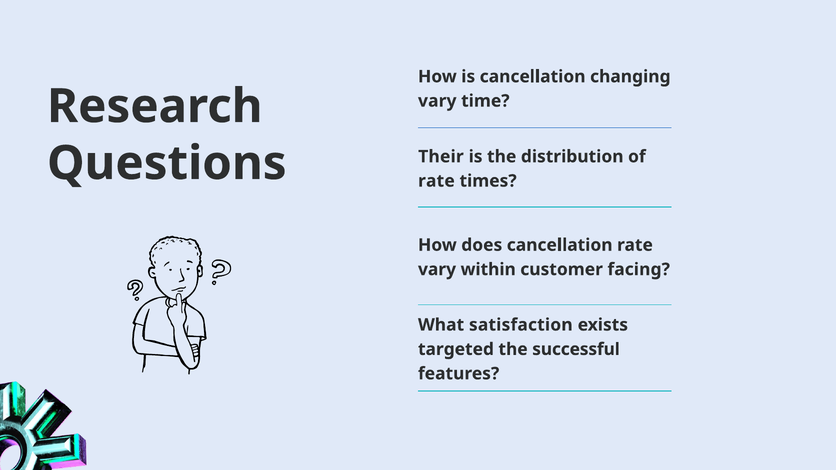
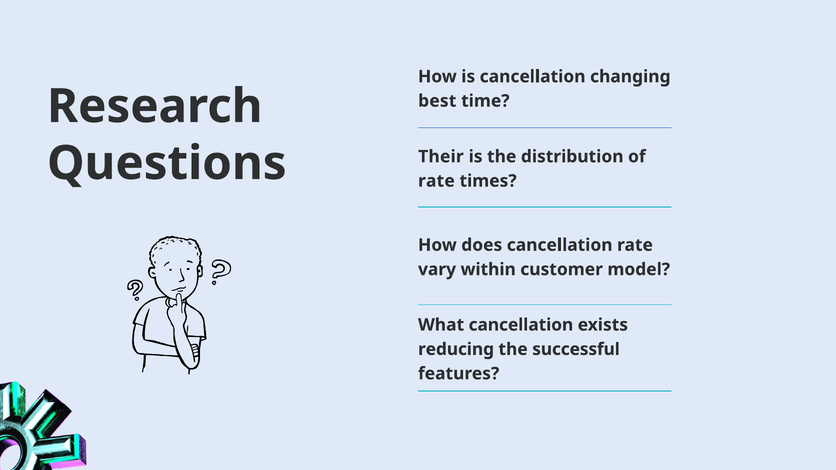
vary at (437, 101): vary -> best
facing: facing -> model
What satisfaction: satisfaction -> cancellation
targeted: targeted -> reducing
